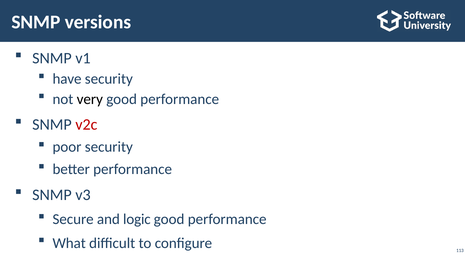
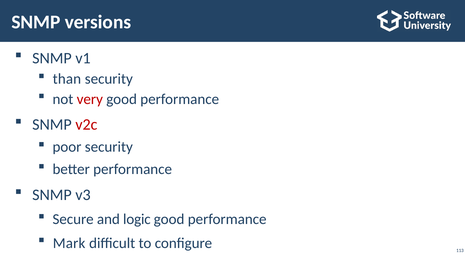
have: have -> than
very colour: black -> red
What: What -> Mark
